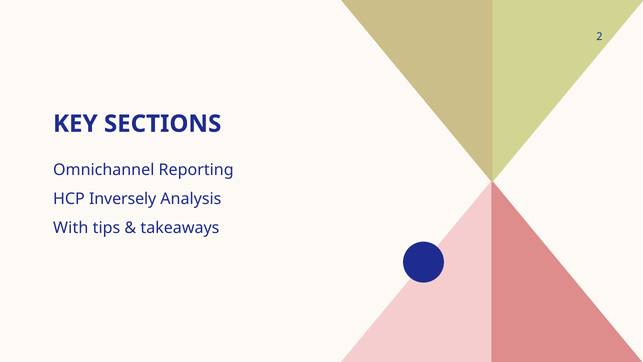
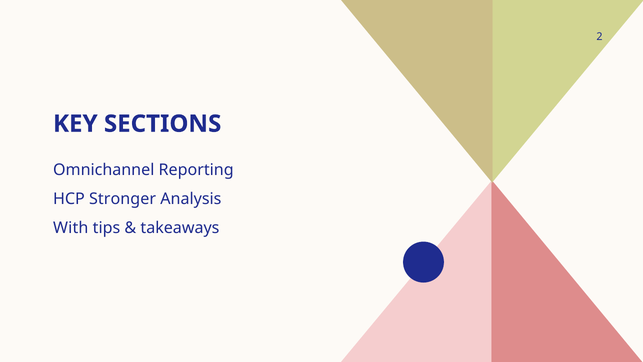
Inversely: Inversely -> Stronger
